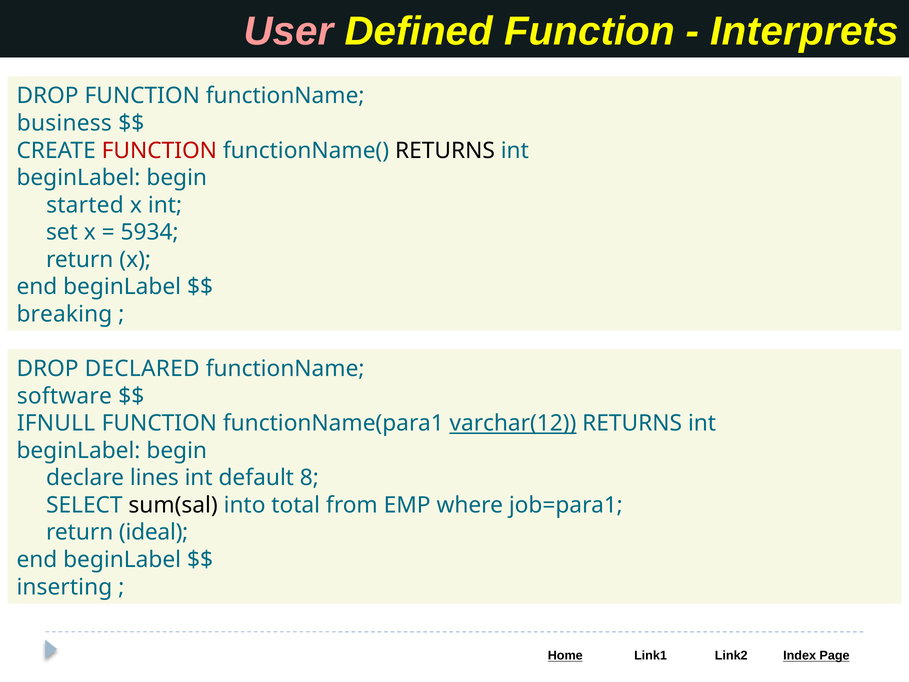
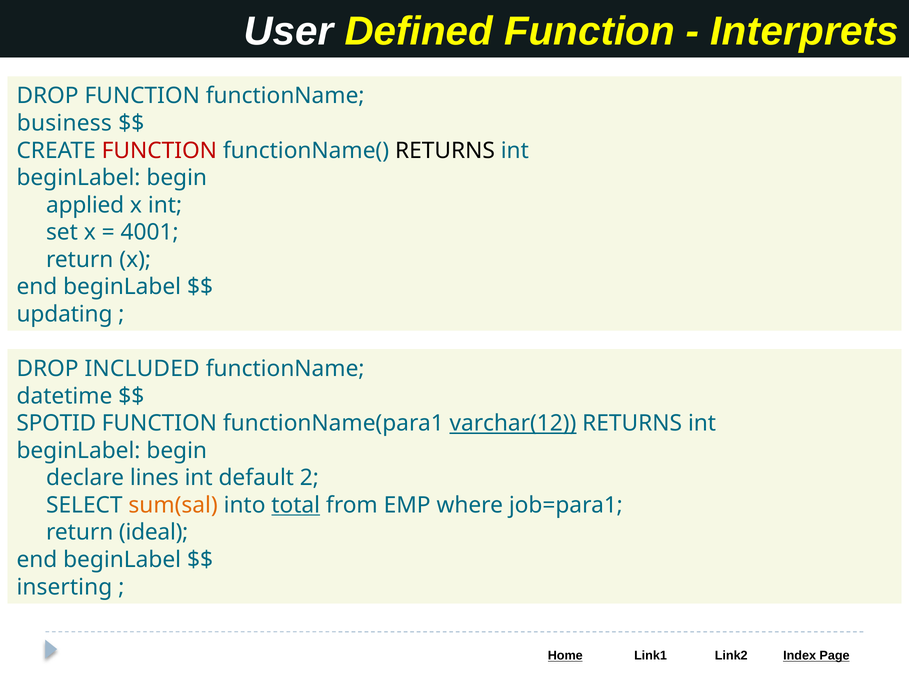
User colour: pink -> white
started: started -> applied
5934: 5934 -> 4001
breaking: breaking -> updating
DECLARED: DECLARED -> INCLUDED
software: software -> datetime
IFNULL: IFNULL -> SPOTID
8: 8 -> 2
sum(sal colour: black -> orange
total underline: none -> present
